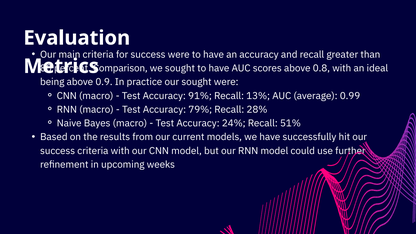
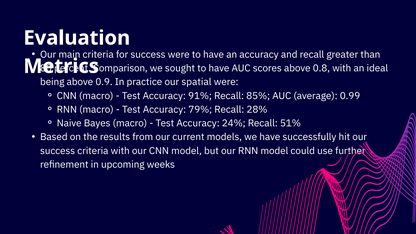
our sought: sought -> spatial
13%: 13% -> 85%
